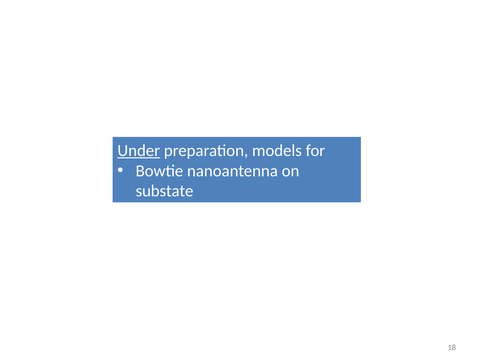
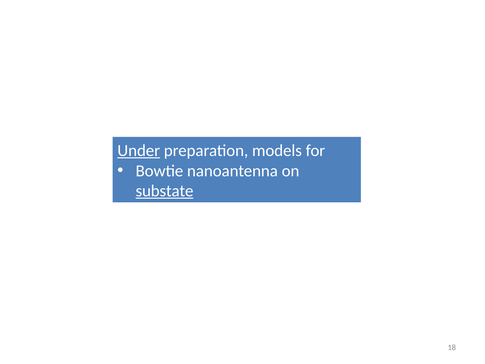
substate underline: none -> present
